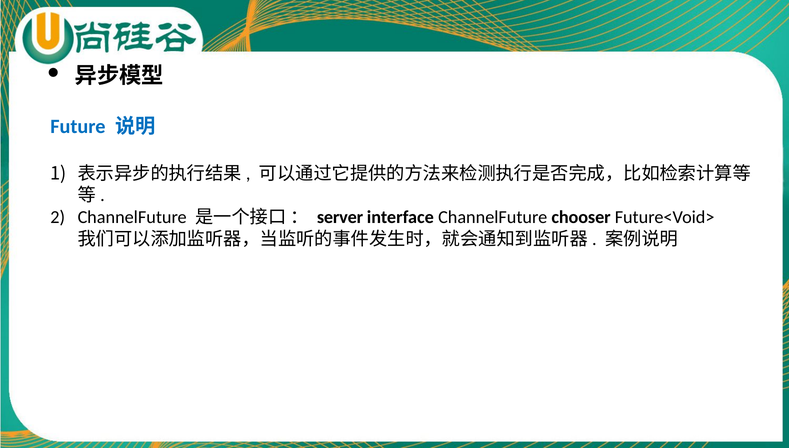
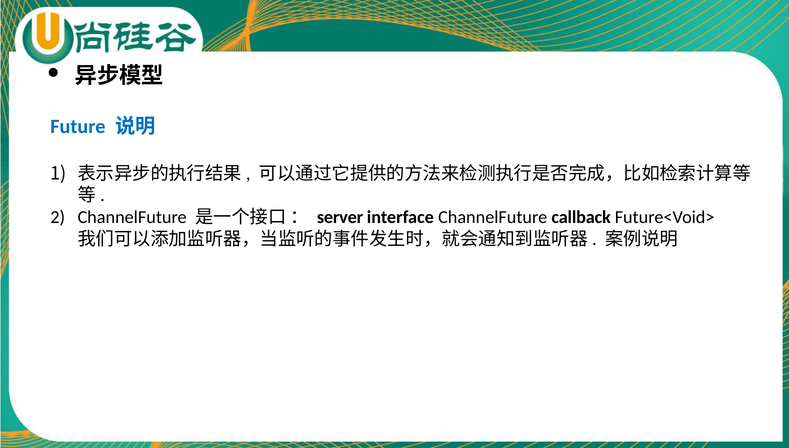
chooser: chooser -> callback
